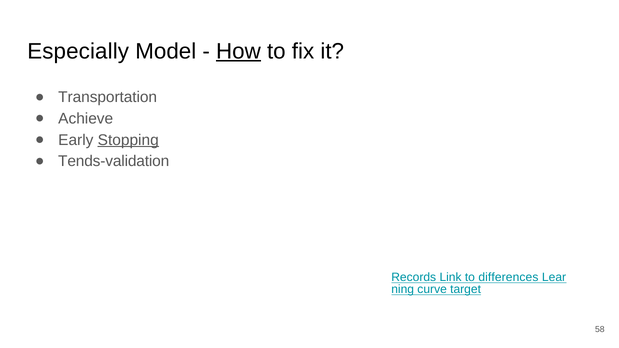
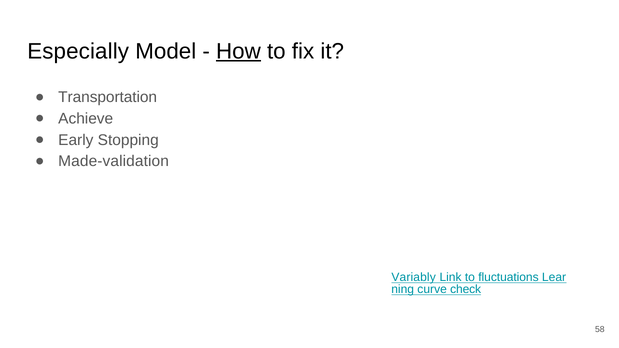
Stopping underline: present -> none
Tends-validation: Tends-validation -> Made-validation
Records: Records -> Variably
differences: differences -> fluctuations
target: target -> check
